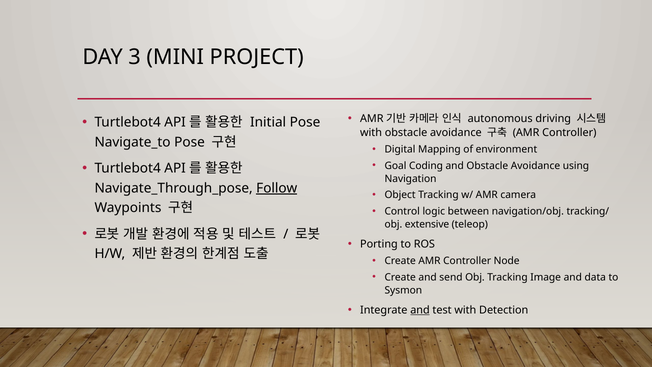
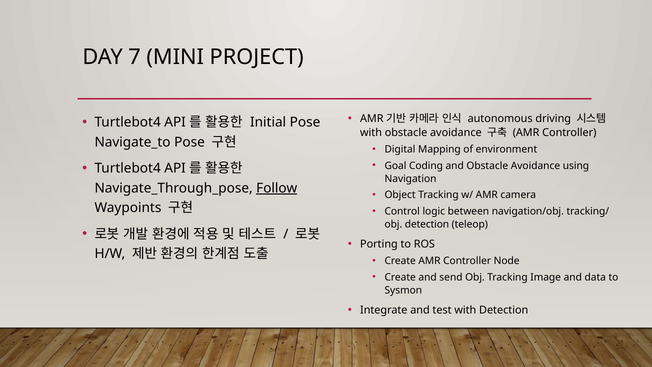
3: 3 -> 7
obj extensive: extensive -> detection
and at (420, 310) underline: present -> none
